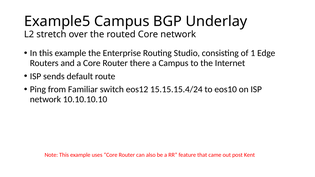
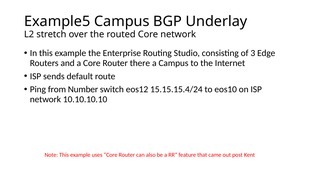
1: 1 -> 3
Familiar: Familiar -> Number
